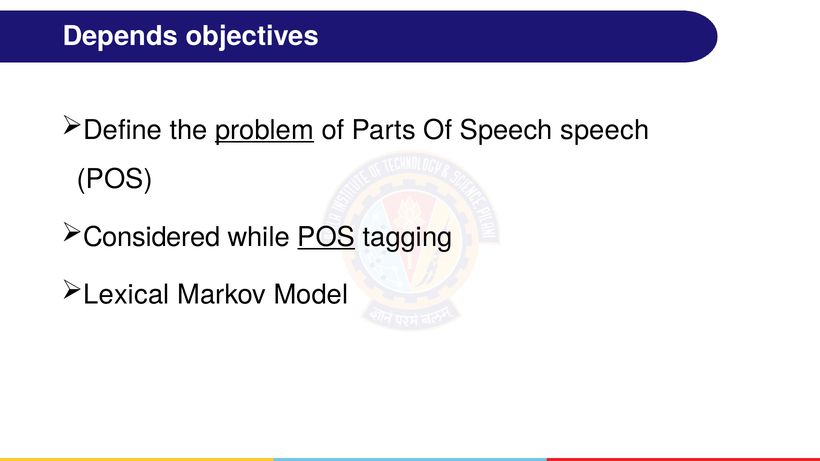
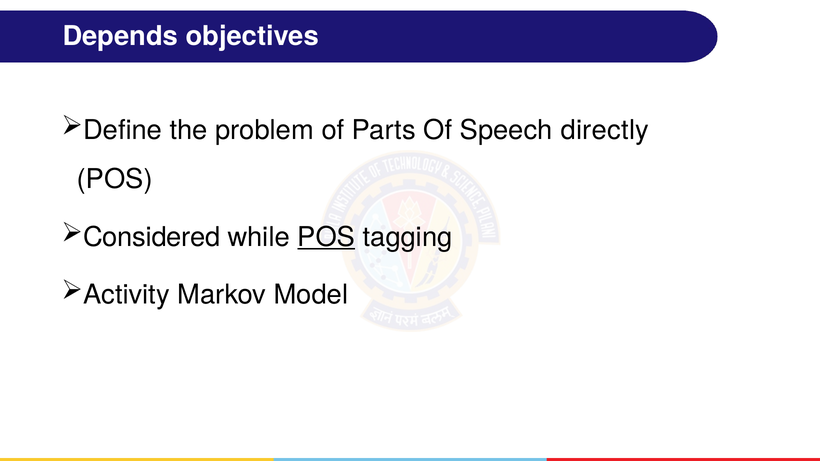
problem underline: present -> none
Speech speech: speech -> directly
Lexical: Lexical -> Activity
